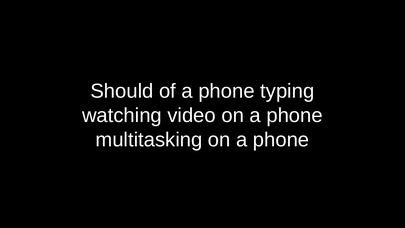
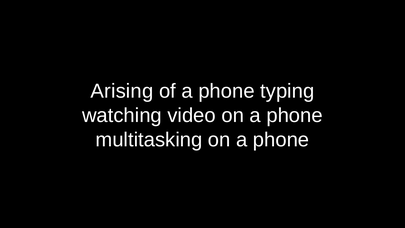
Should: Should -> Arising
